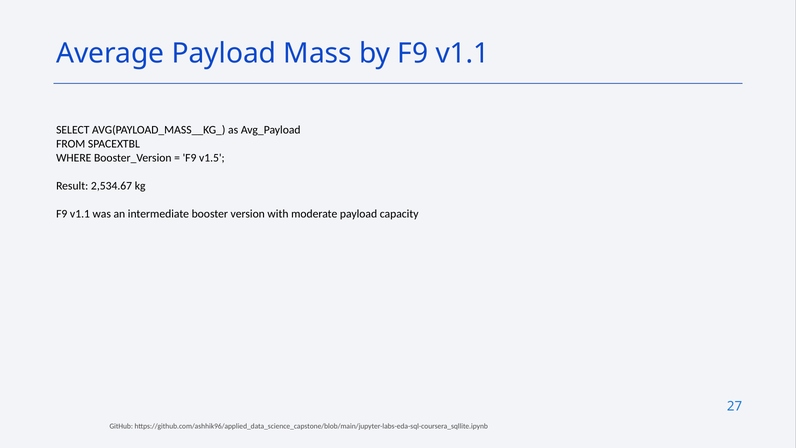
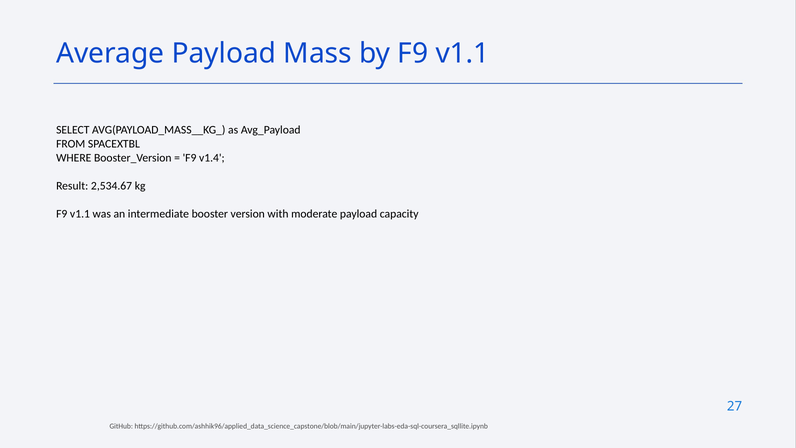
v1.5: v1.5 -> v1.4
